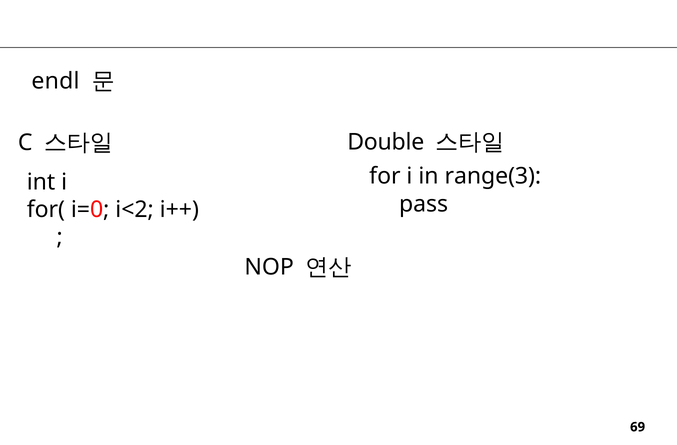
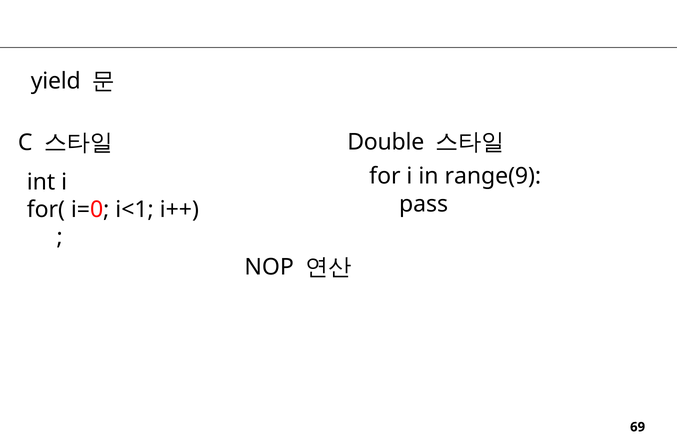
endl: endl -> yield
range(3: range(3 -> range(9
i<2: i<2 -> i<1
